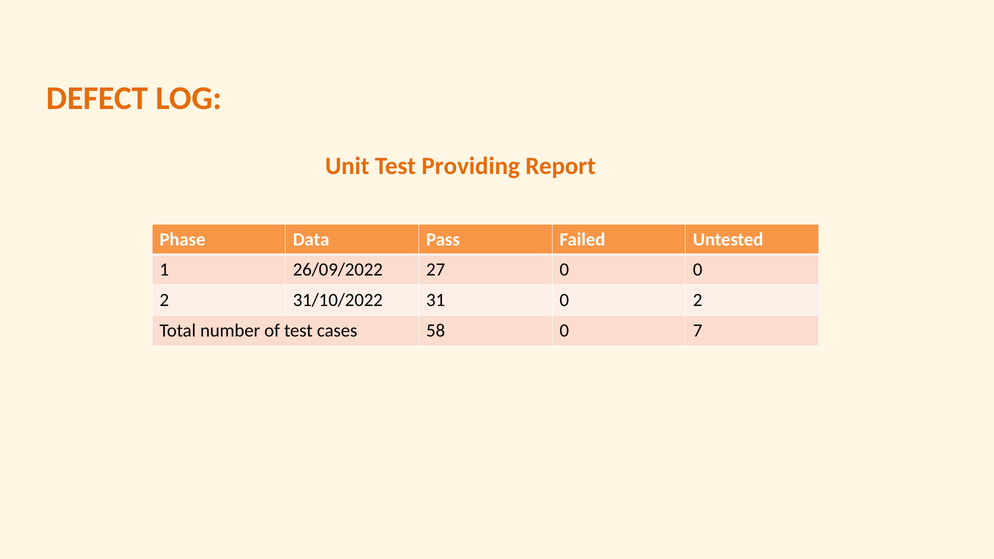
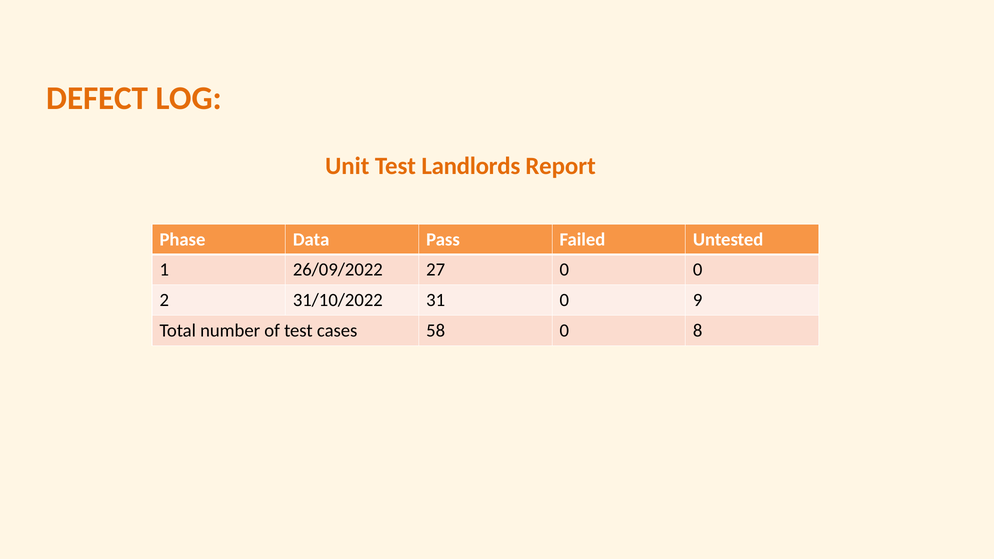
Providing: Providing -> Landlords
31 0 2: 2 -> 9
7: 7 -> 8
